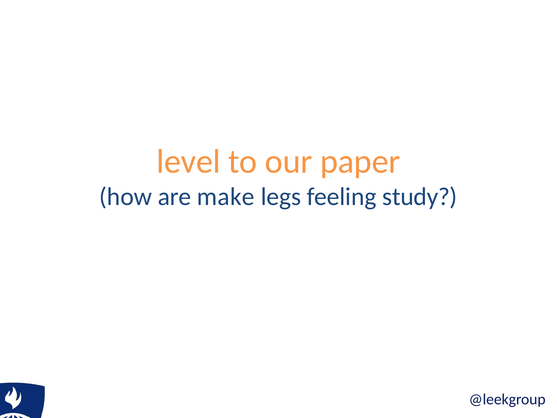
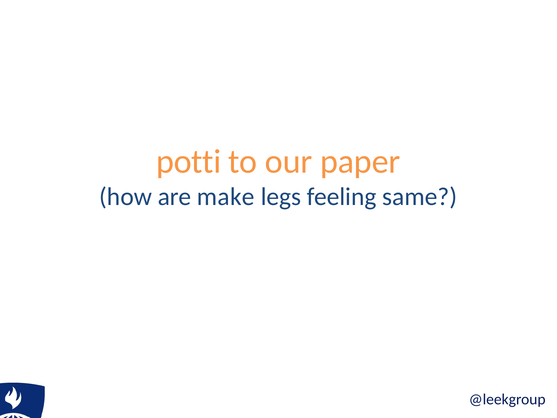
level: level -> potti
study: study -> same
